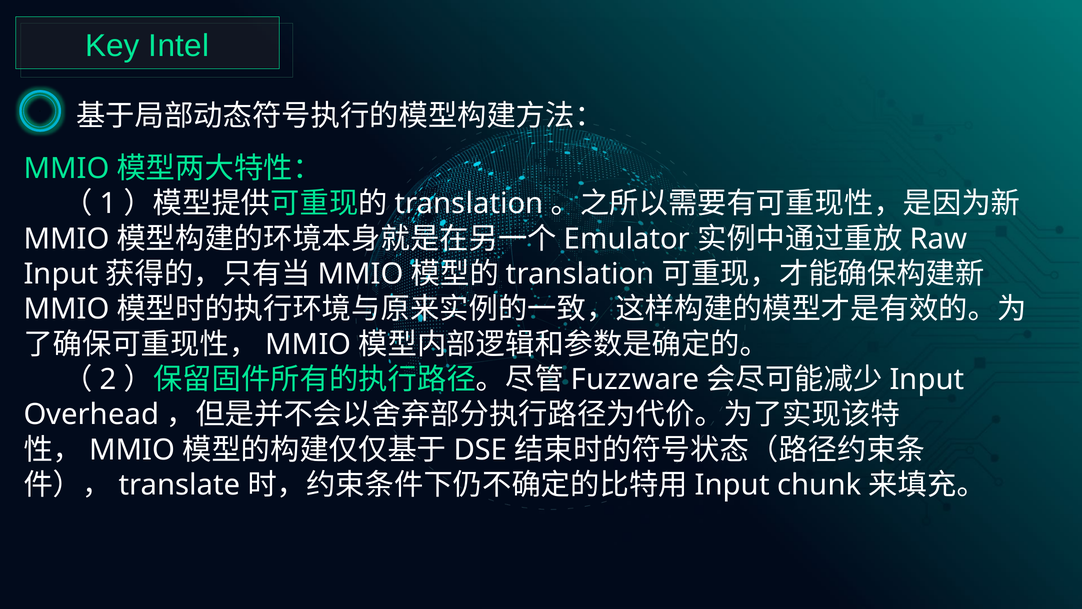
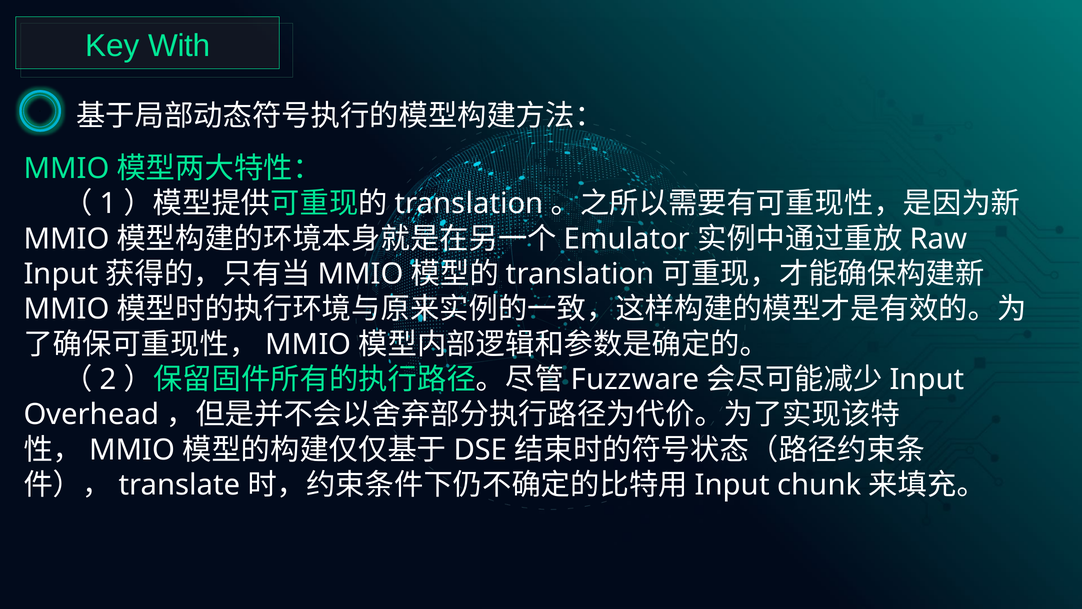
Intel: Intel -> With
